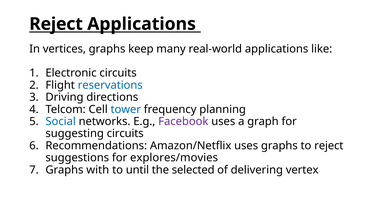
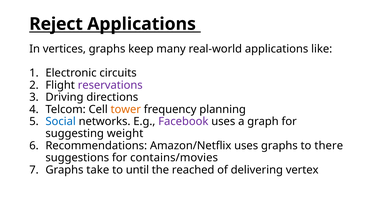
reservations colour: blue -> purple
tower colour: blue -> orange
suggesting circuits: circuits -> weight
to reject: reject -> there
explores/movies: explores/movies -> contains/movies
with: with -> take
selected: selected -> reached
